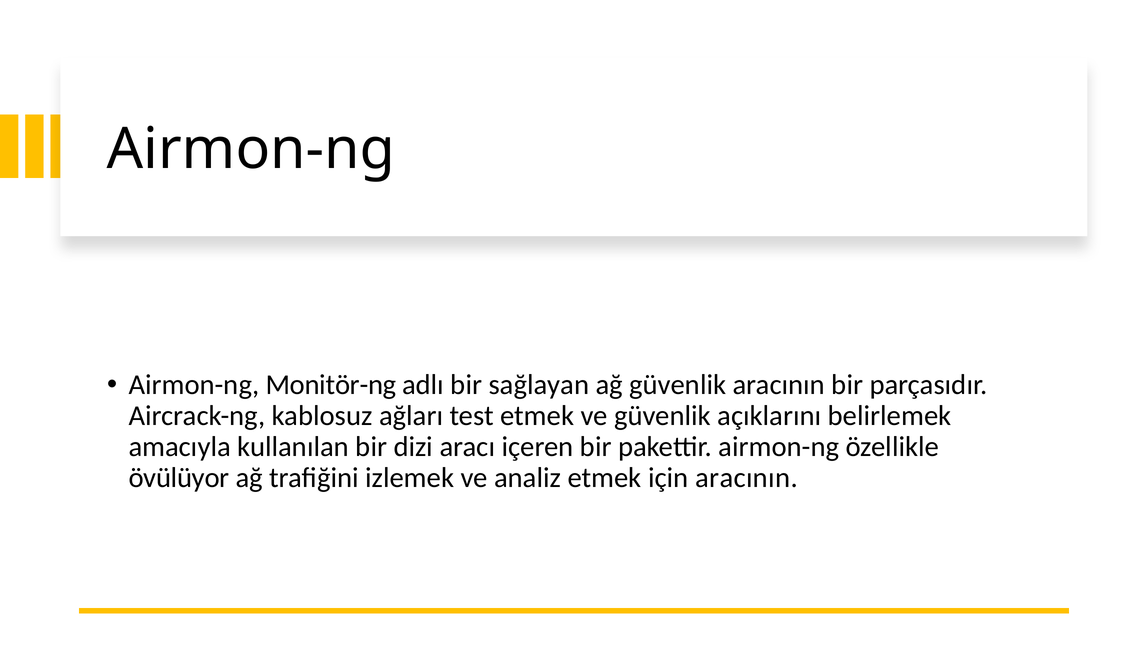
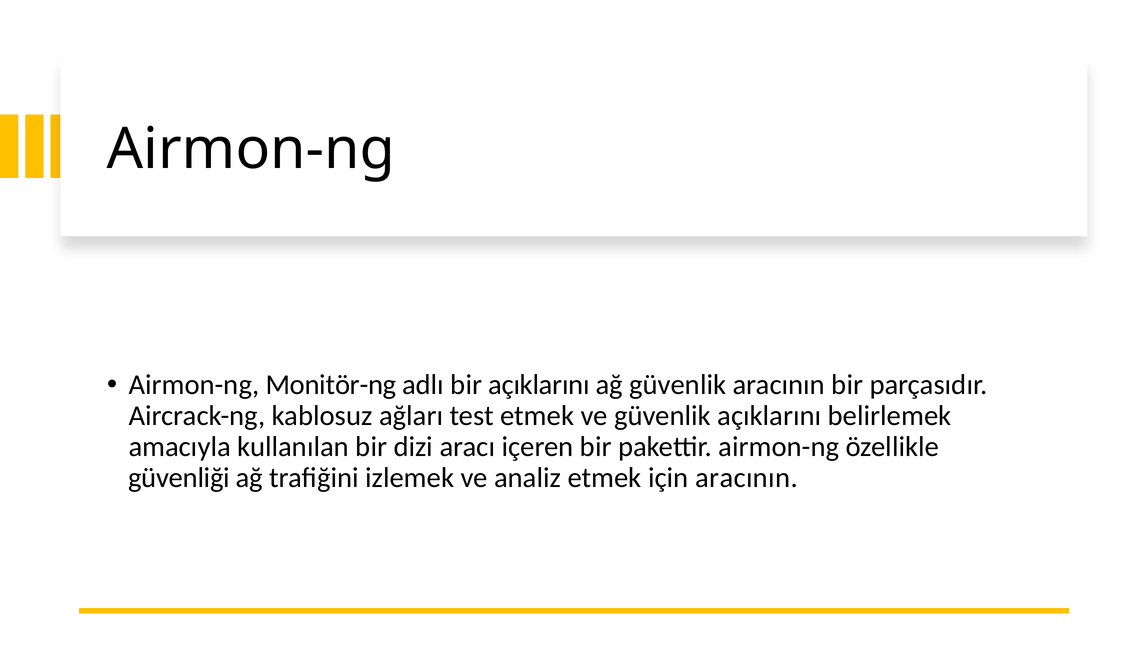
bir sağlayan: sağlayan -> açıklarını
övülüyor: övülüyor -> güvenliği
